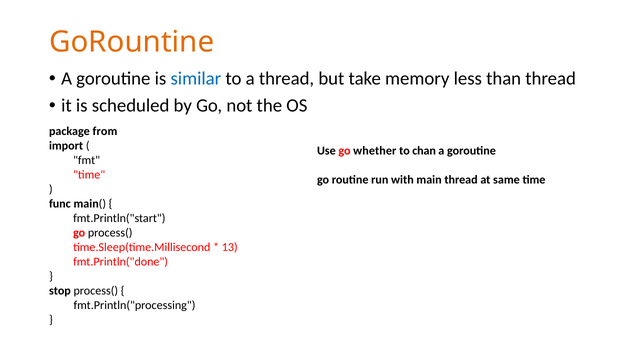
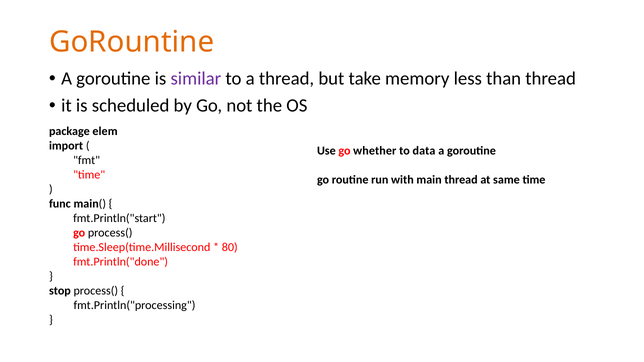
similar colour: blue -> purple
from: from -> elem
chan: chan -> data
13: 13 -> 80
